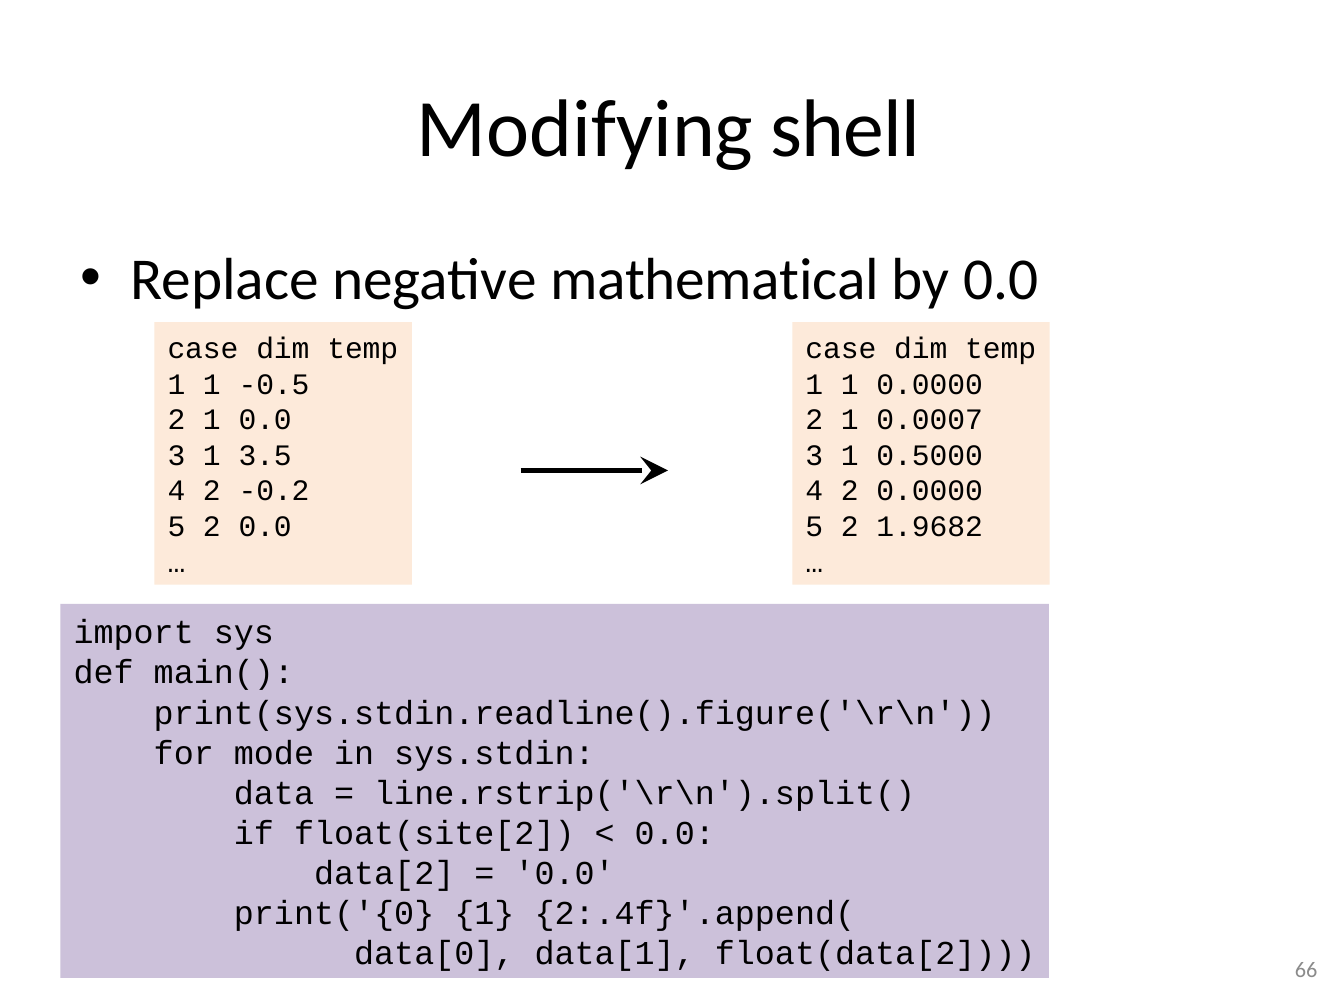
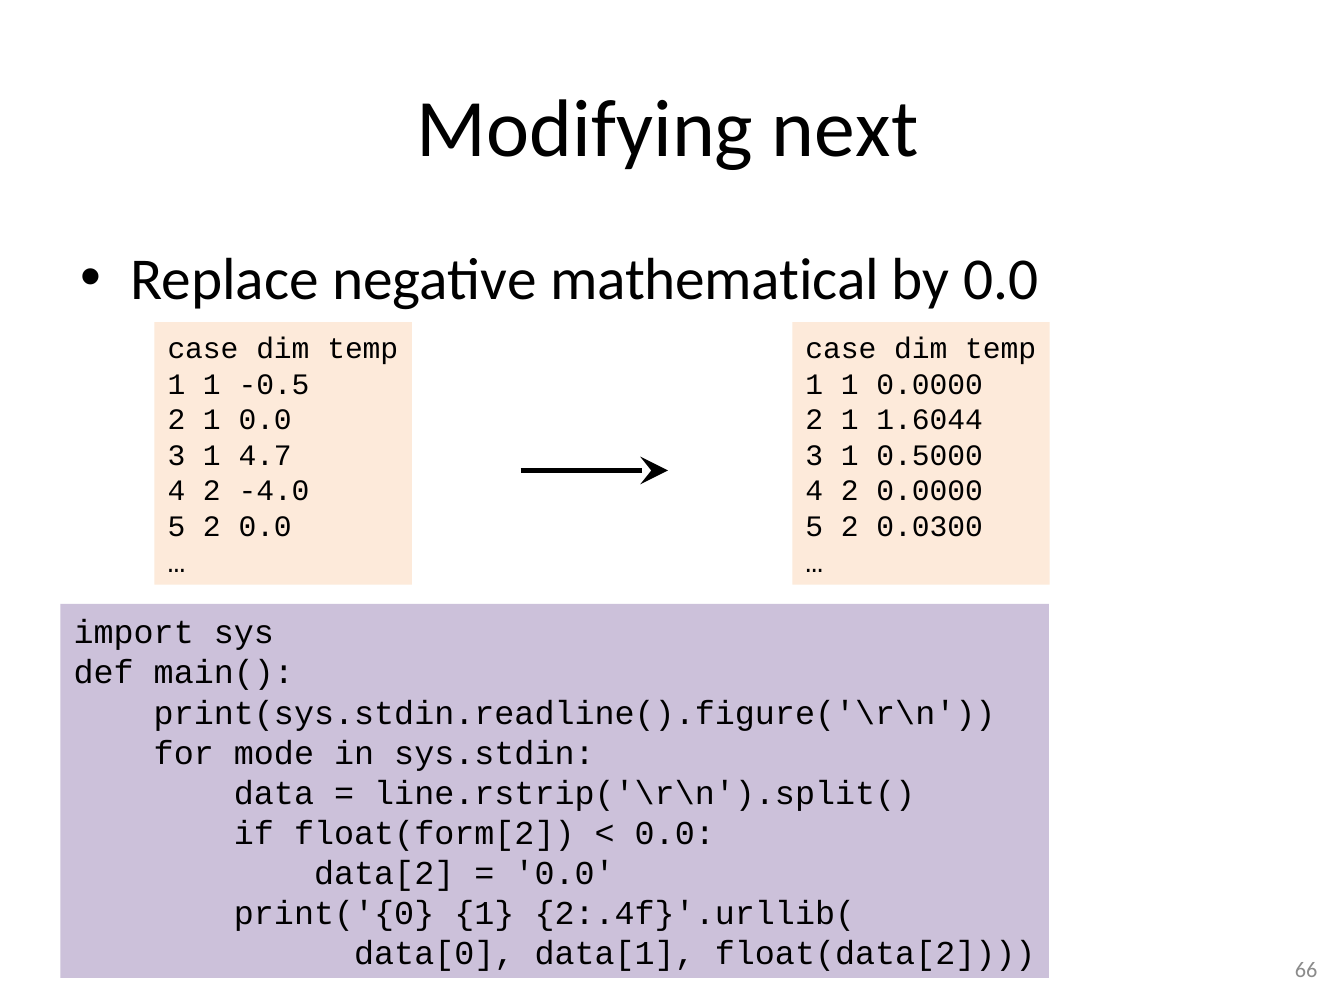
shell: shell -> next
0.0007: 0.0007 -> 1.6044
3.5: 3.5 -> 4.7
-0.2: -0.2 -> -4.0
1.9682: 1.9682 -> 0.0300
float(site[2: float(site[2 -> float(form[2
2:.4f}'.append(: 2:.4f}'.append( -> 2:.4f}'.urllib(
